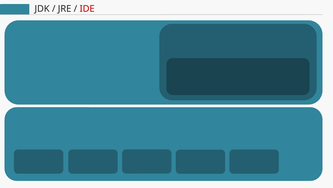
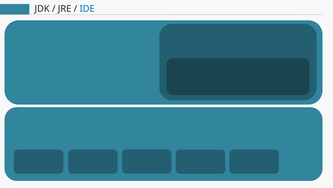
IDE colour: red -> blue
